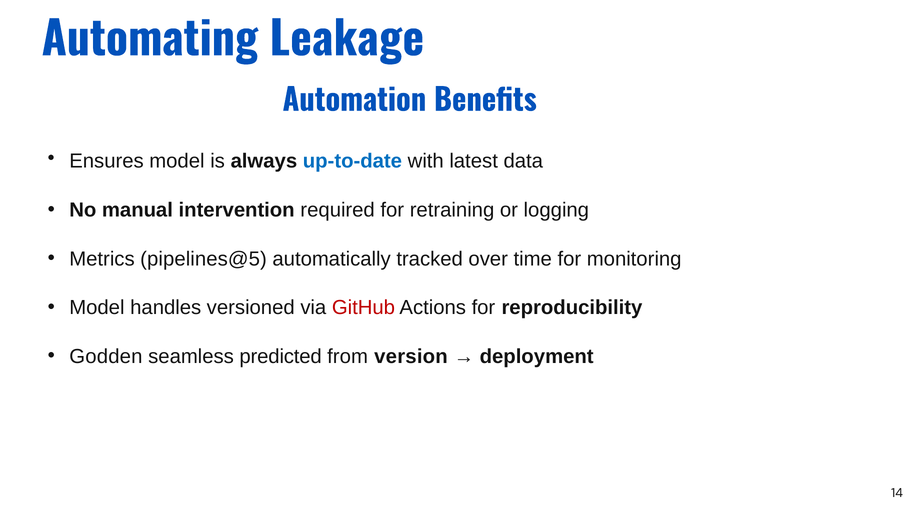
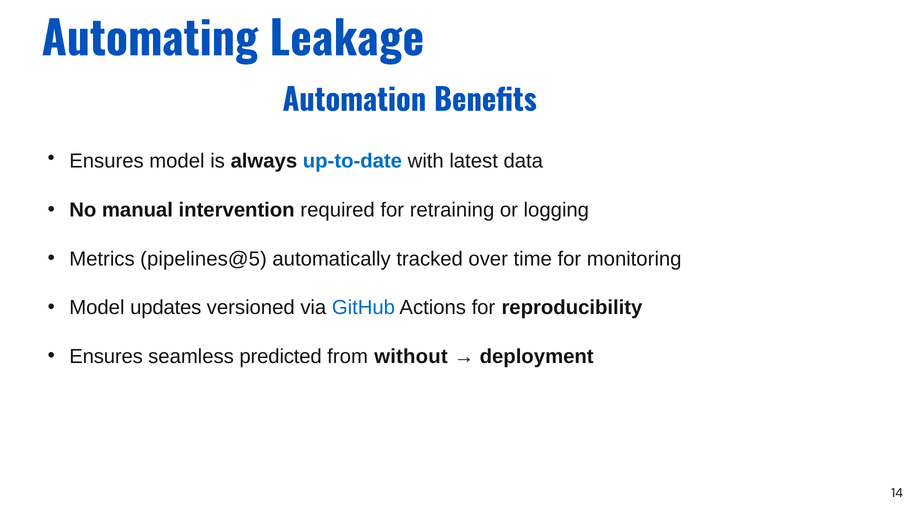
handles: handles -> updates
GitHub colour: red -> blue
Godden at (106, 357): Godden -> Ensures
version: version -> without
